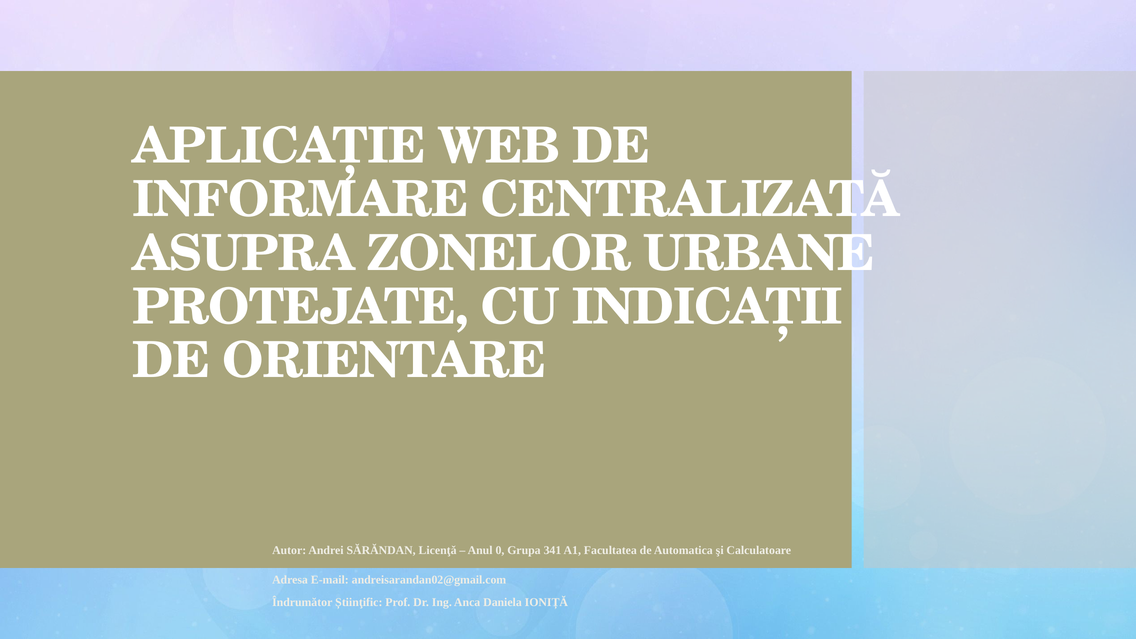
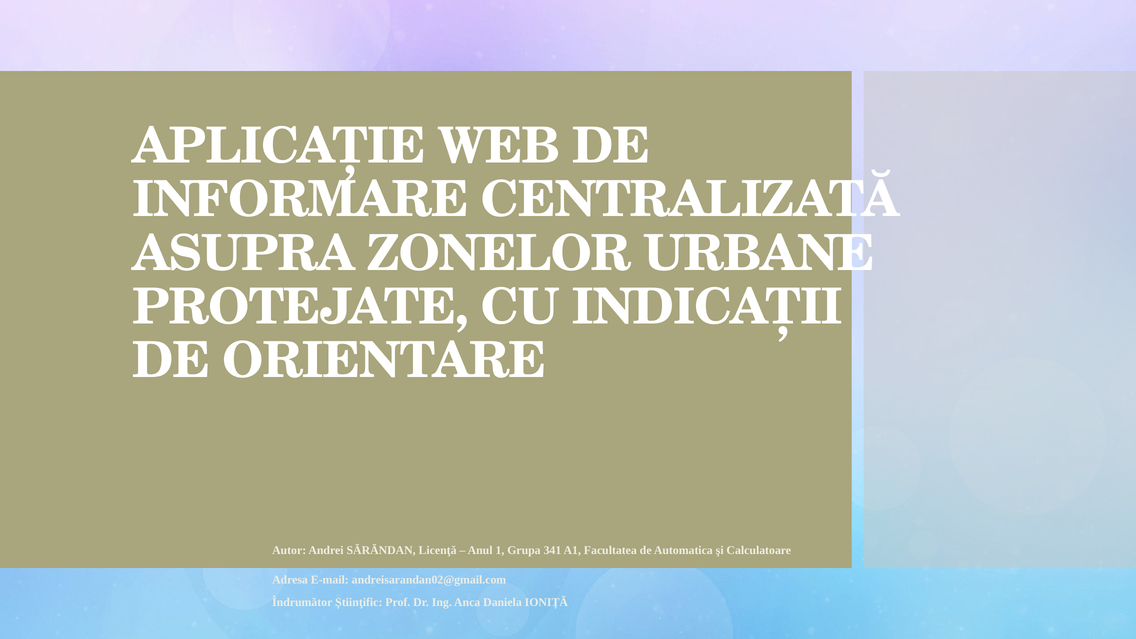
0: 0 -> 1
